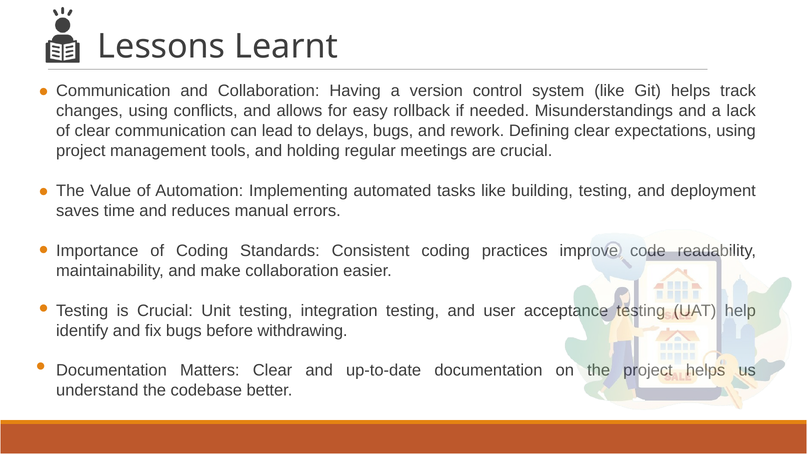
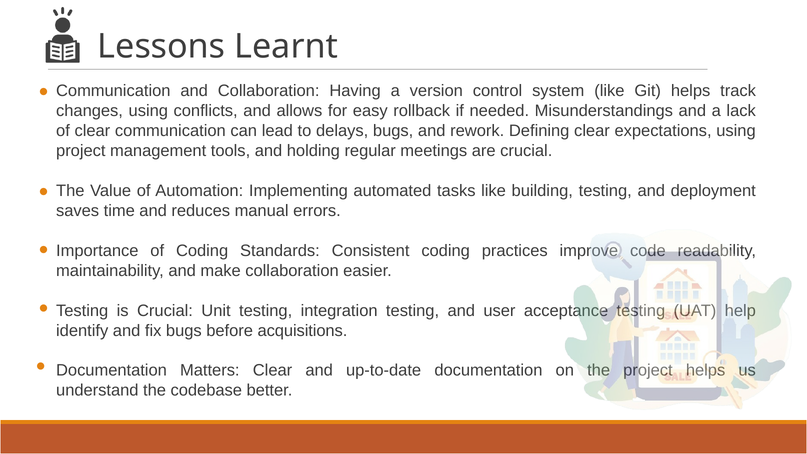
withdrawing: withdrawing -> acquisitions
